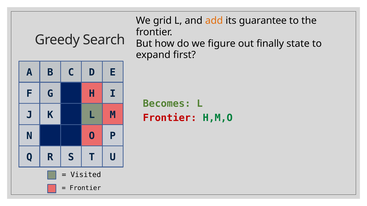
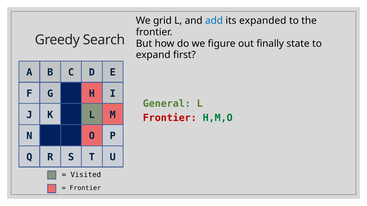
add colour: orange -> blue
guarantee: guarantee -> expanded
Becomes: Becomes -> General
